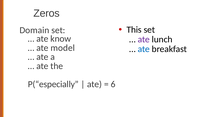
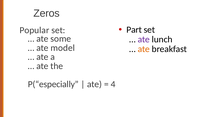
This: This -> Part
Domain: Domain -> Popular
know: know -> some
ate at (144, 49) colour: blue -> orange
6: 6 -> 4
